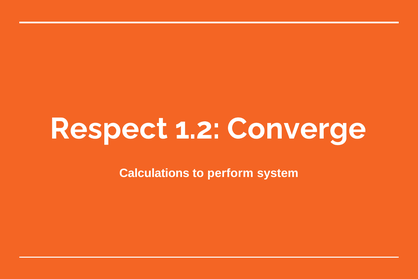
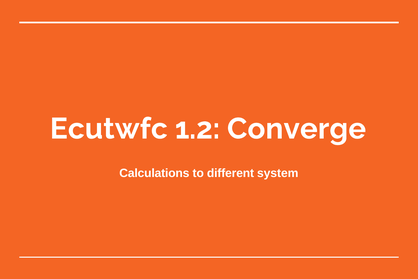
Respect: Respect -> Ecutwfc
perform: perform -> different
